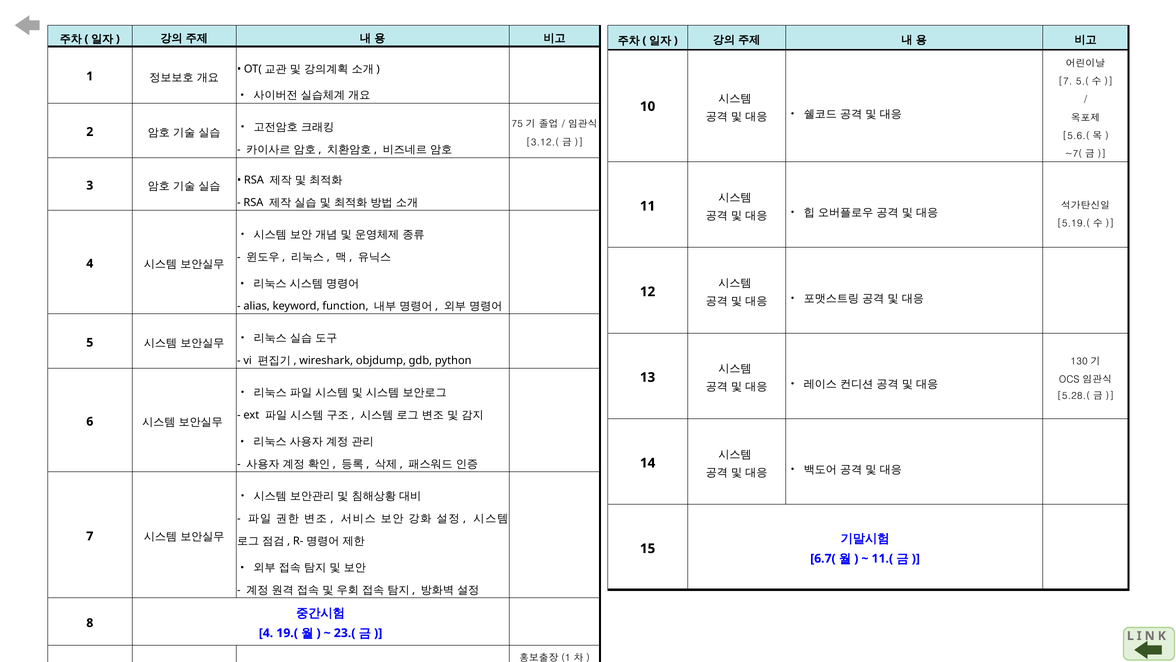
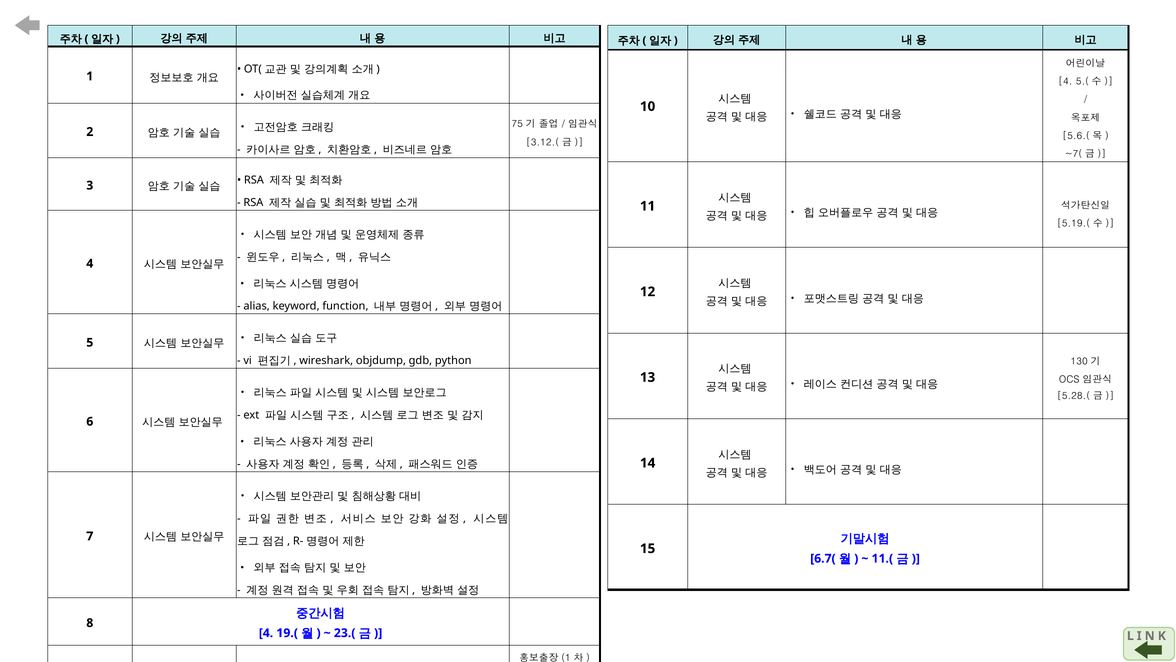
7 at (1065, 81): 7 -> 4
